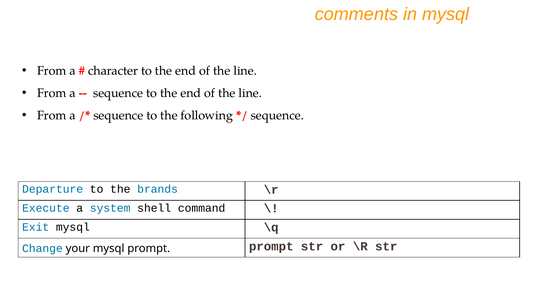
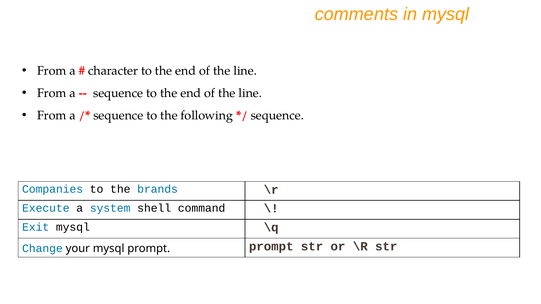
Departure: Departure -> Companies
